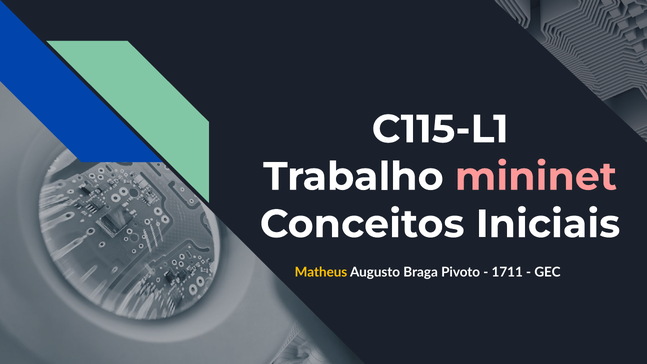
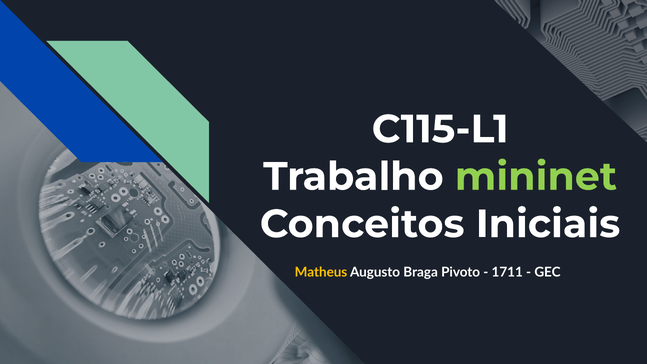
mininet colour: pink -> light green
